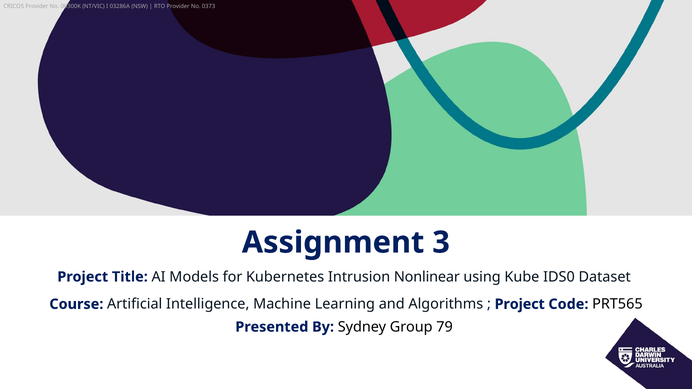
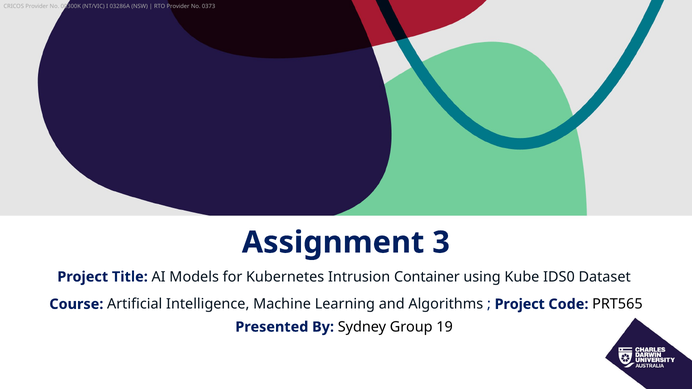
Nonlinear: Nonlinear -> Container
79: 79 -> 19
